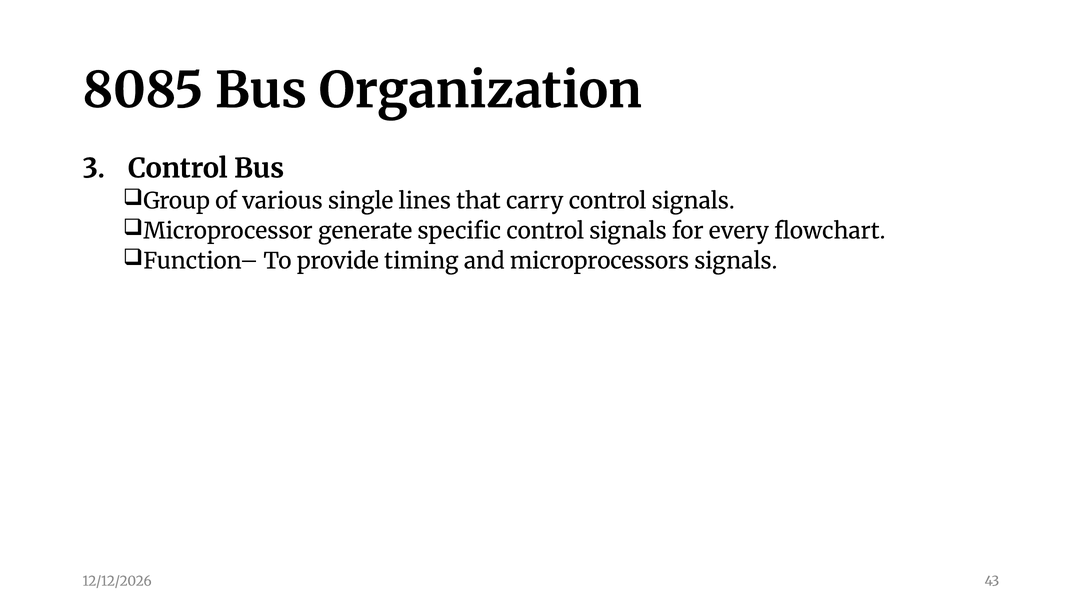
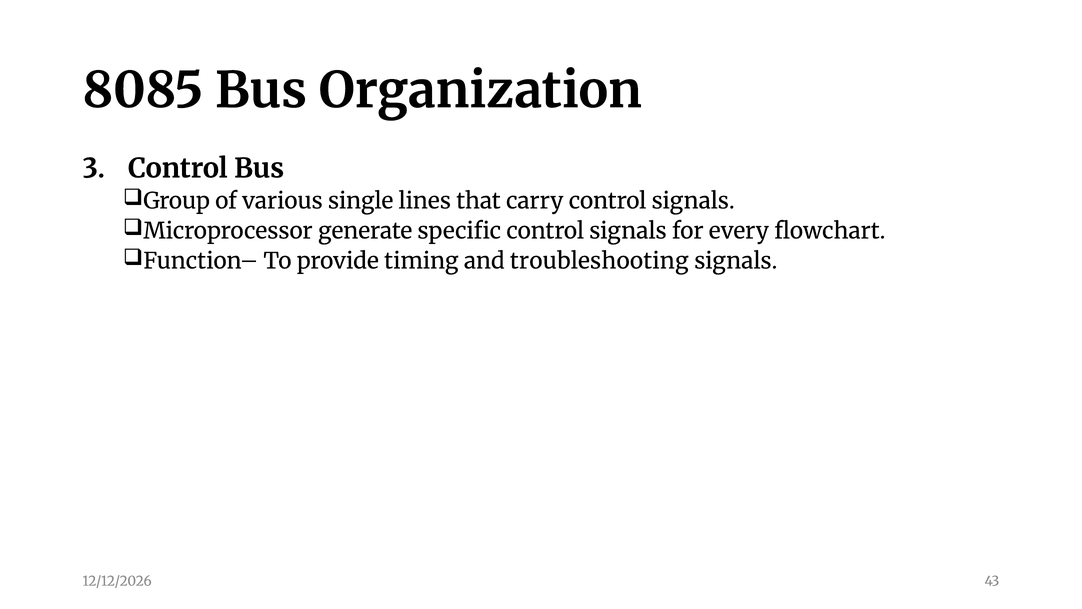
microprocessors: microprocessors -> troubleshooting
